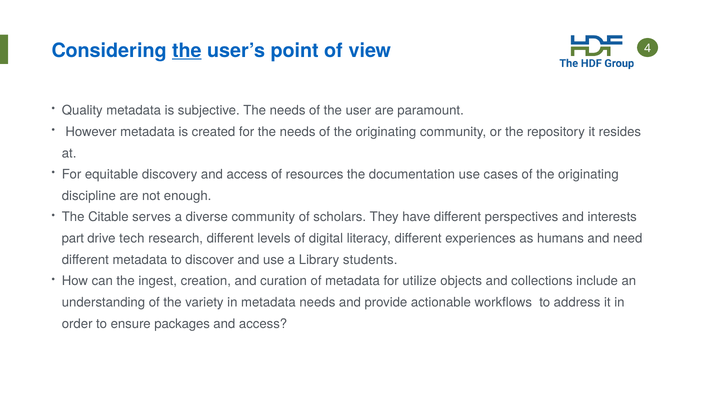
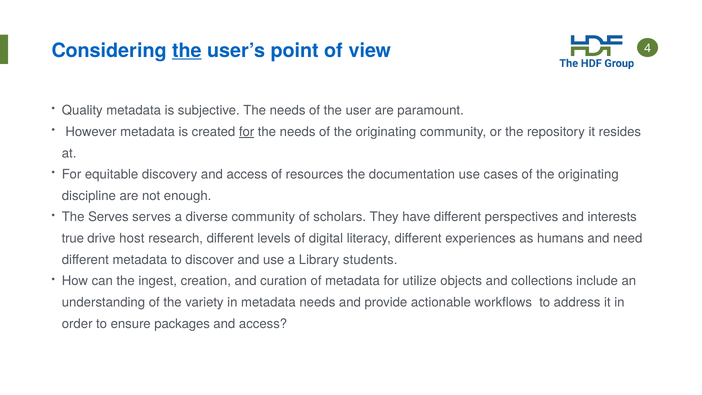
for at (247, 132) underline: none -> present
The Citable: Citable -> Serves
part: part -> true
tech: tech -> host
